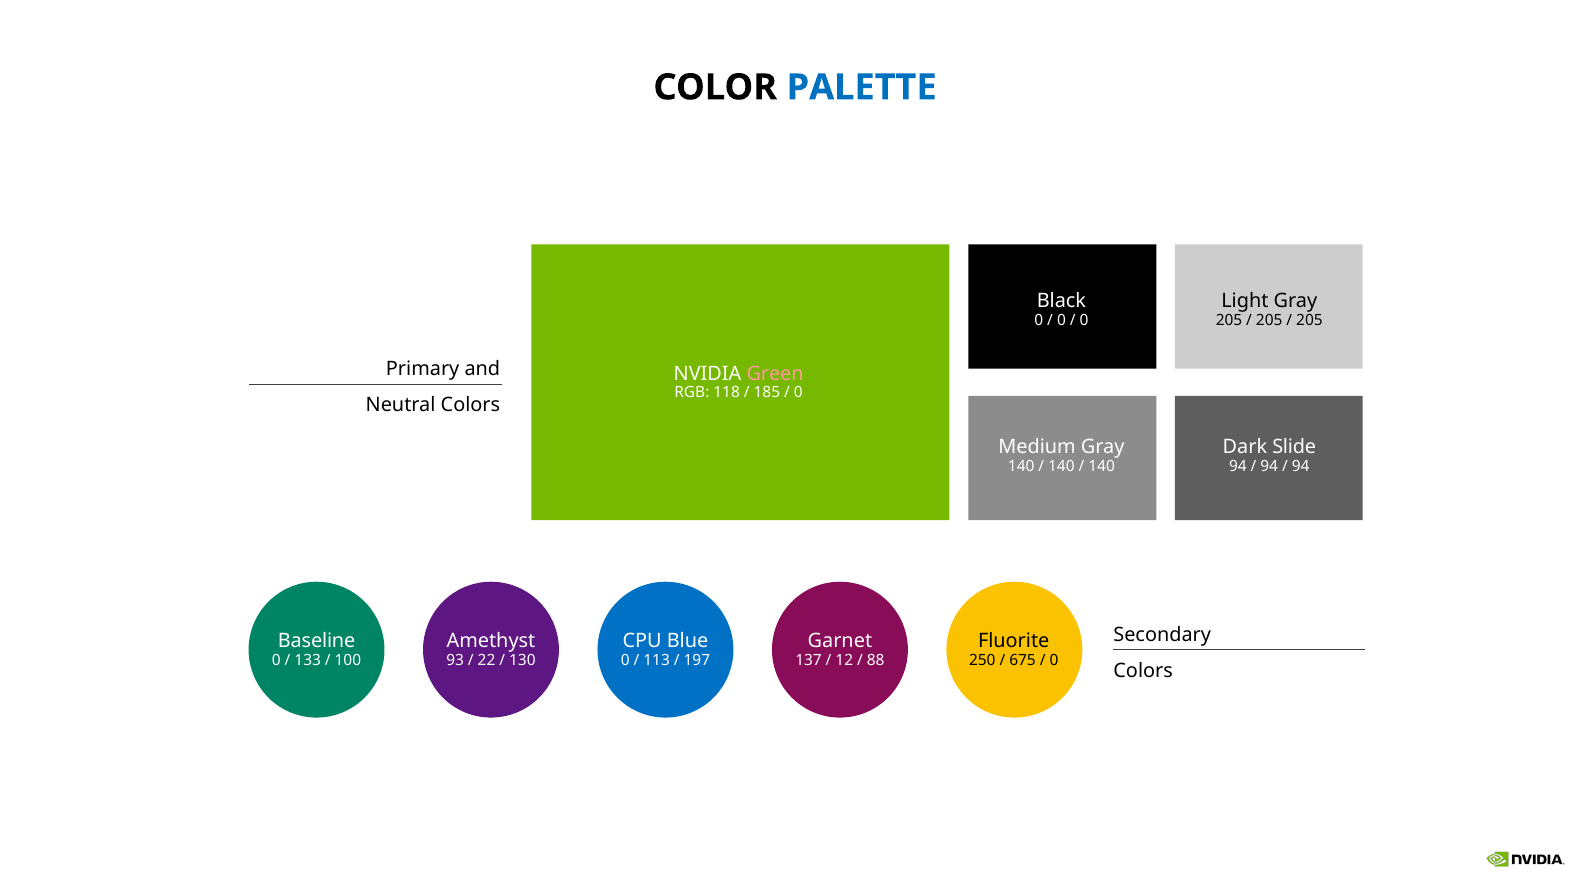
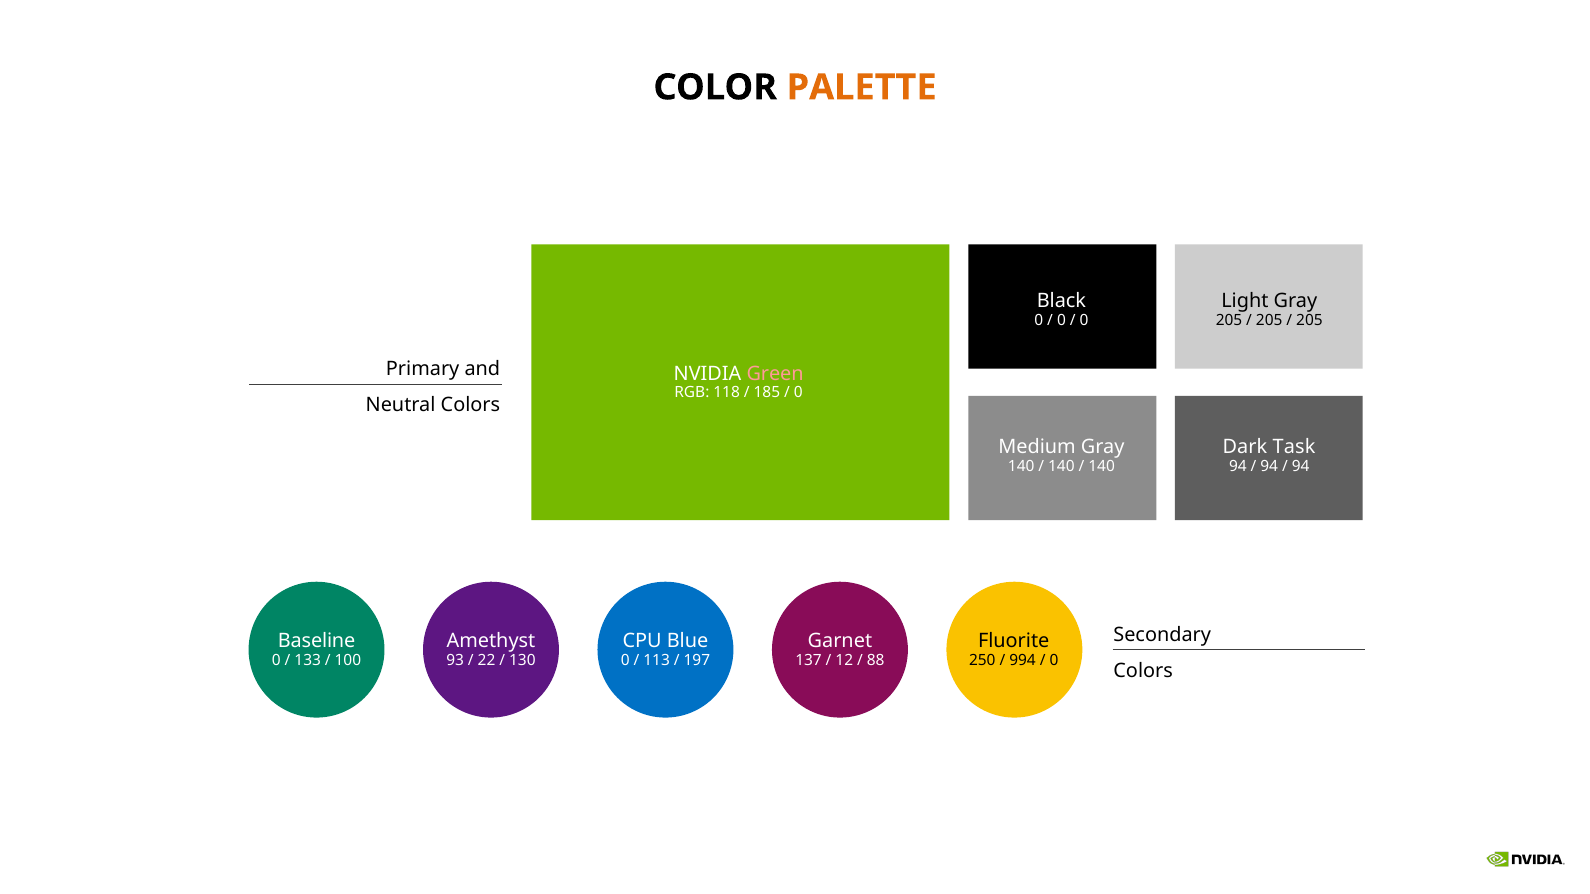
PALETTE colour: blue -> orange
Slide: Slide -> Task
675: 675 -> 994
